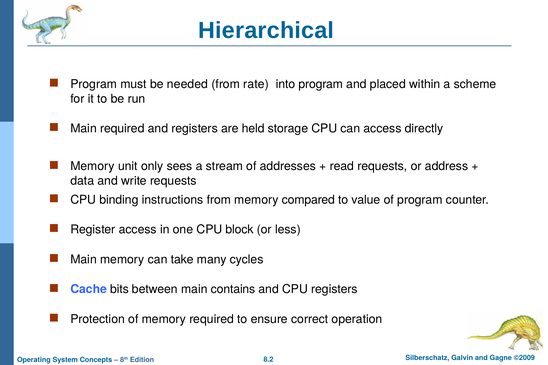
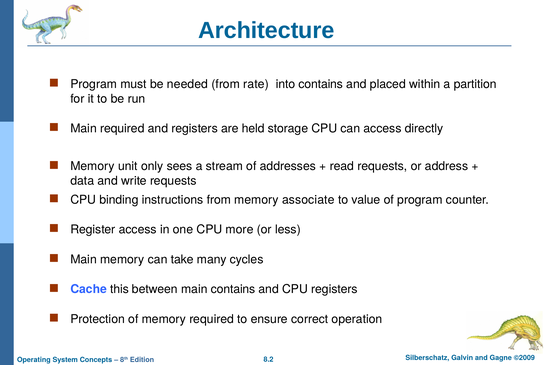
Hierarchical: Hierarchical -> Architecture
into program: program -> contains
scheme: scheme -> partition
compared: compared -> associate
block: block -> more
bits: bits -> this
